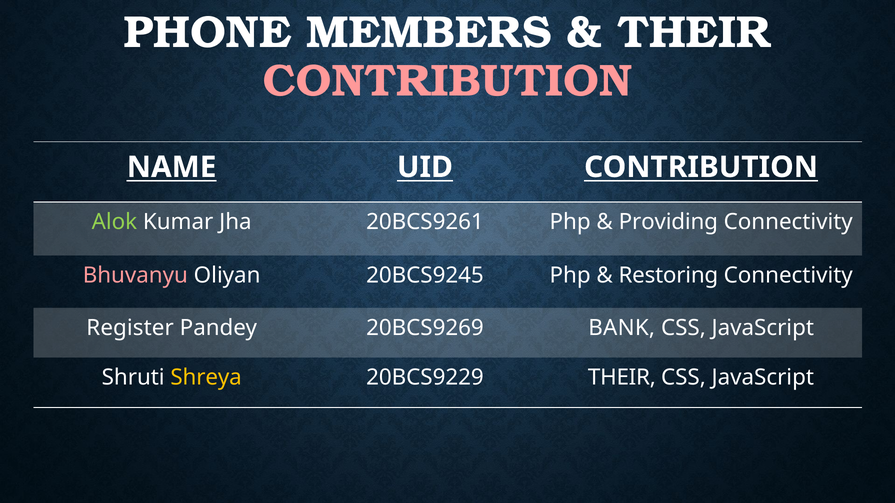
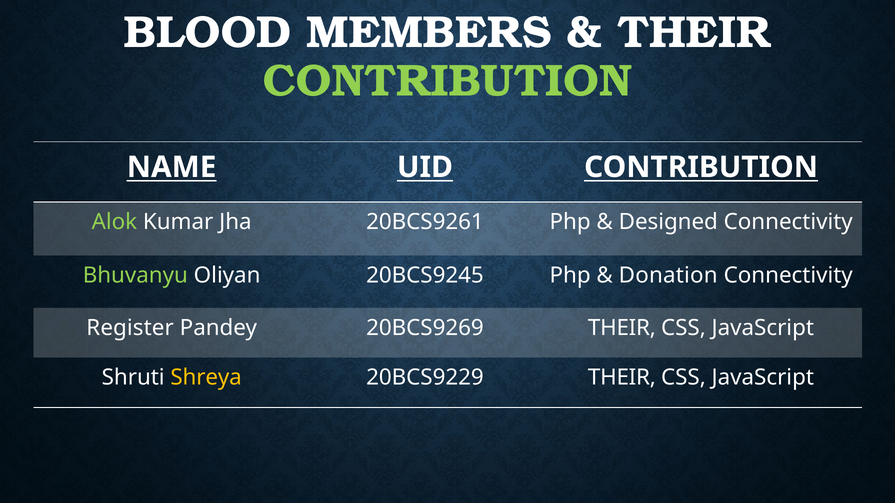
PHONE: PHONE -> BLOOD
CONTRIBUTION at (447, 81) colour: pink -> light green
Providing: Providing -> Designed
Bhuvanyu colour: pink -> light green
Restoring: Restoring -> Donation
20BCS9269 BANK: BANK -> THEIR
